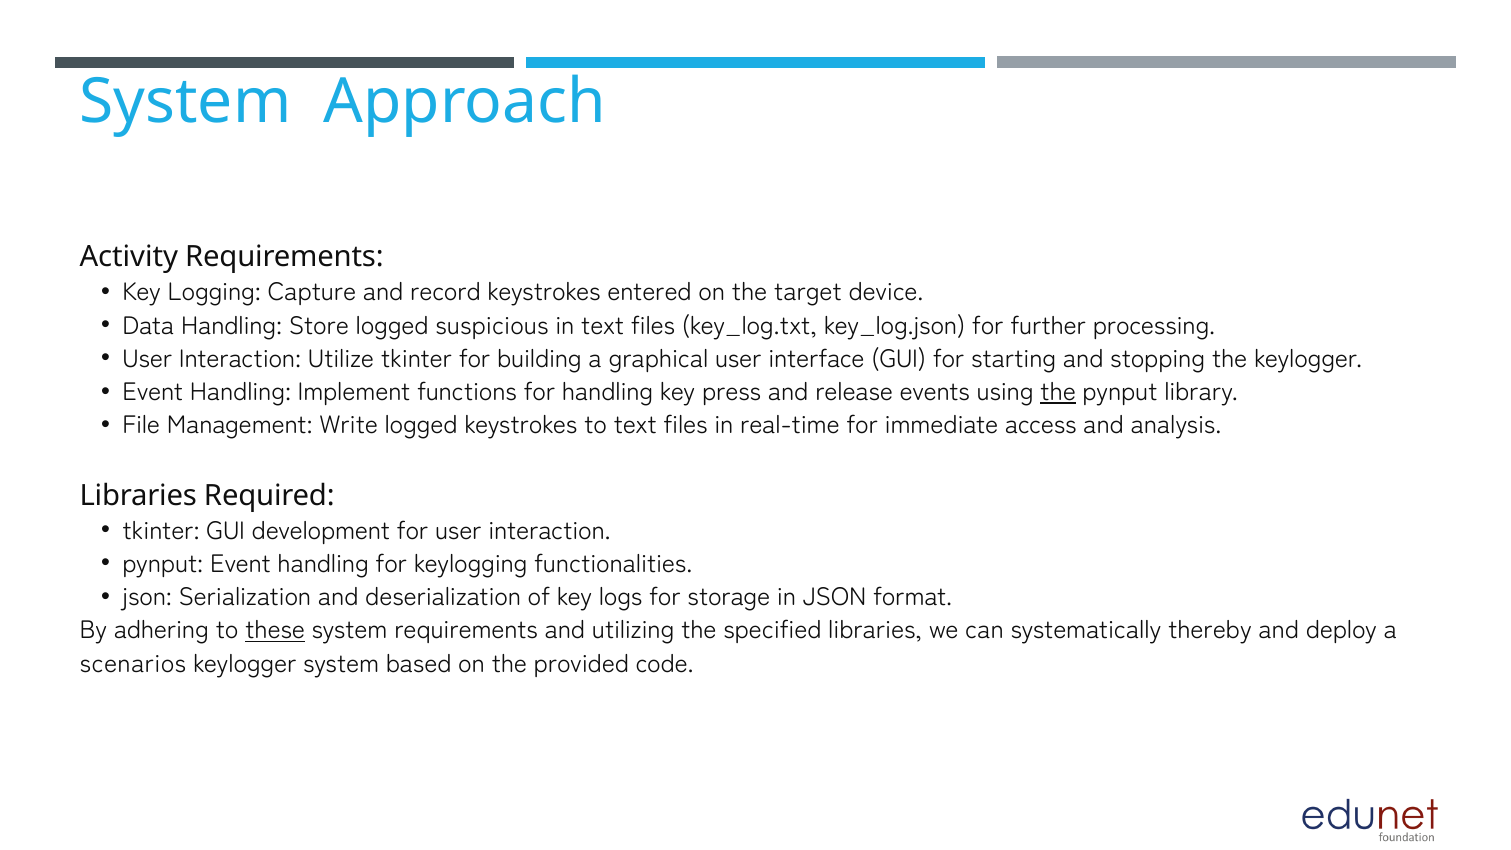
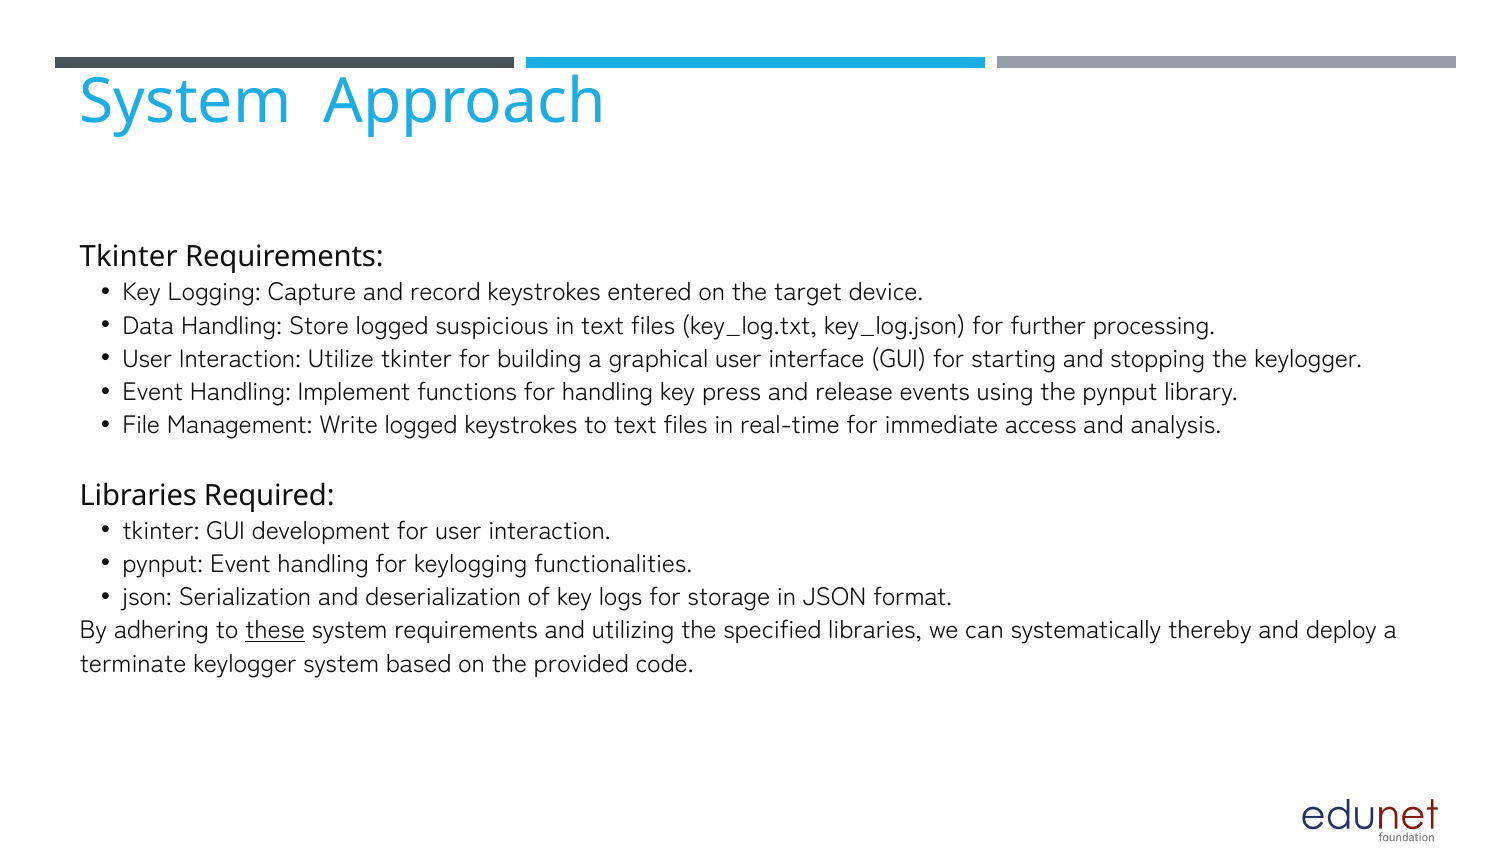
Activity at (129, 257): Activity -> Tkinter
the at (1058, 392) underline: present -> none
scenarios: scenarios -> terminate
